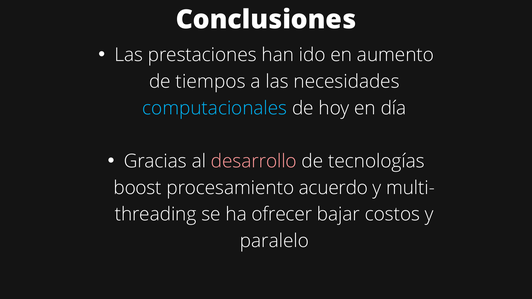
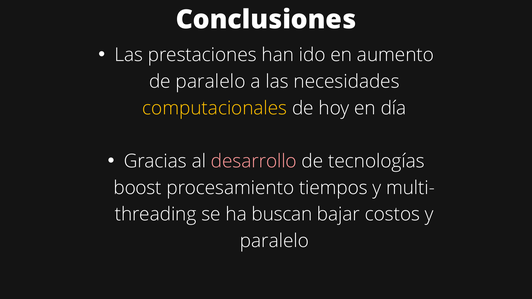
de tiempos: tiempos -> paralelo
computacionales colour: light blue -> yellow
acuerdo: acuerdo -> tiempos
ofrecer: ofrecer -> buscan
